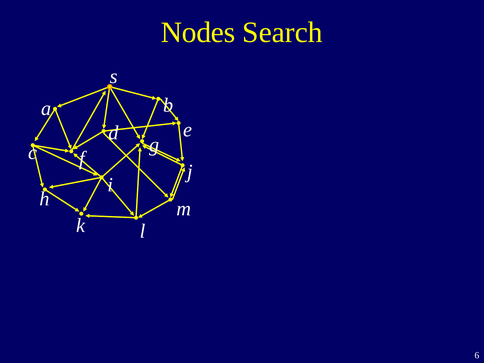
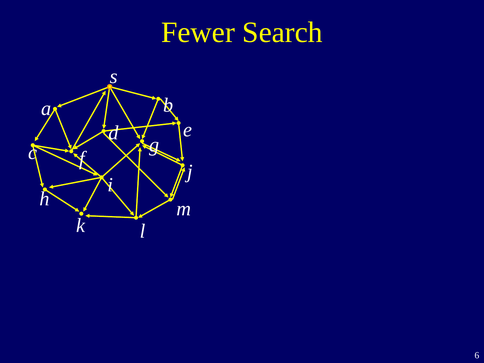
Nodes: Nodes -> Fewer
